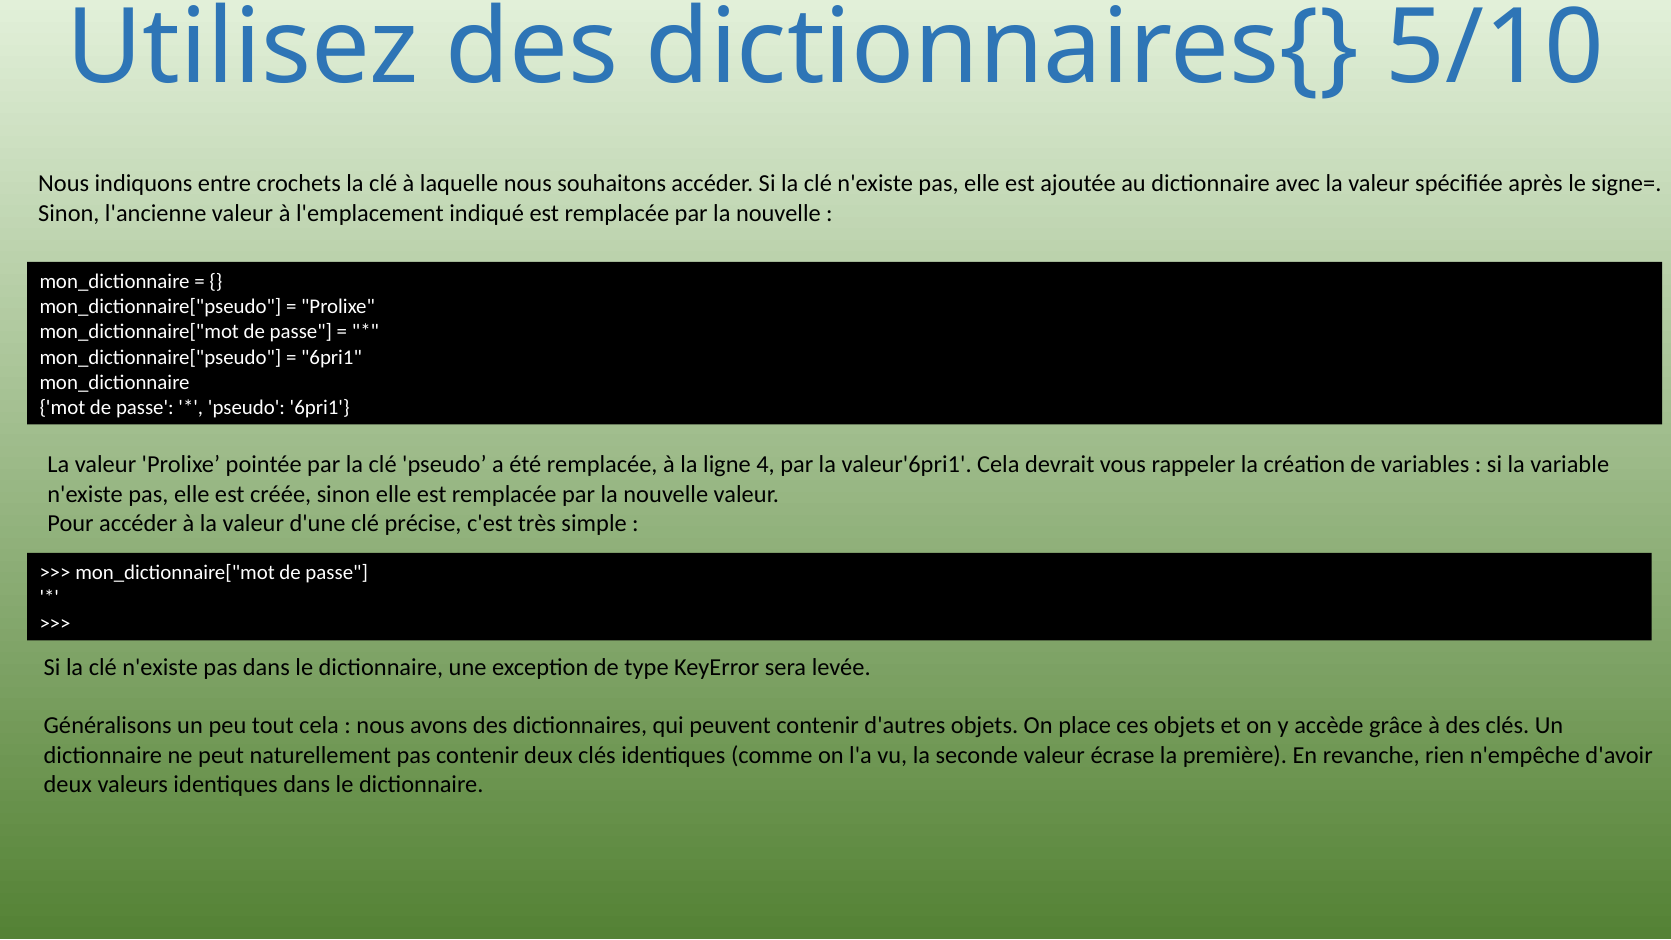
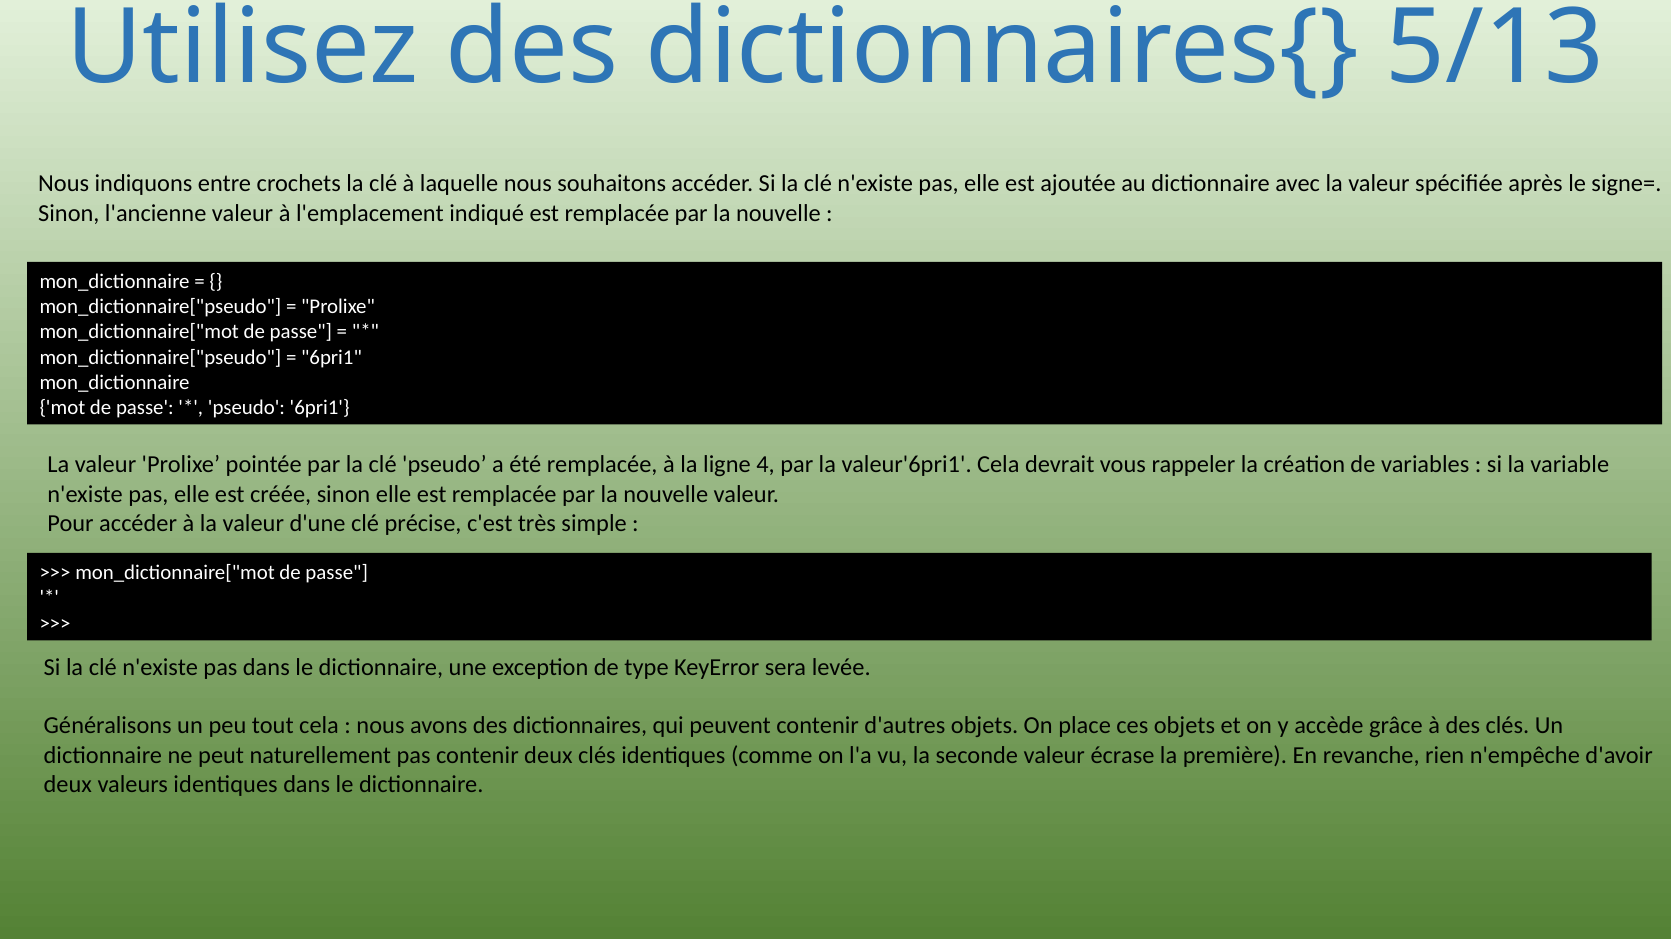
5/10: 5/10 -> 5/13
